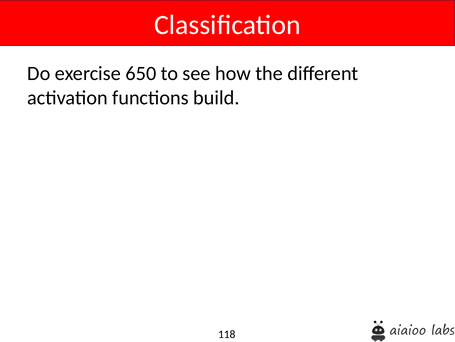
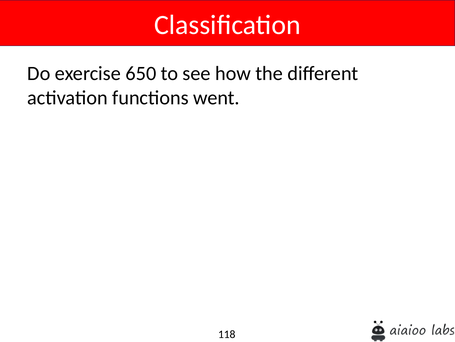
build: build -> went
